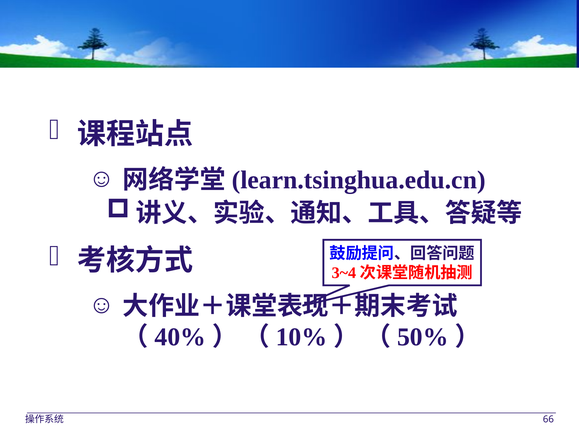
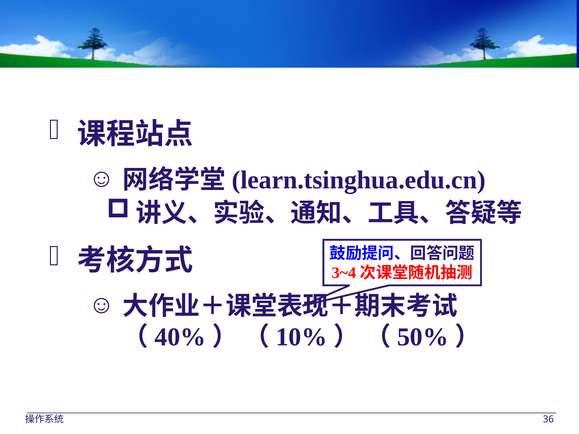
66: 66 -> 36
